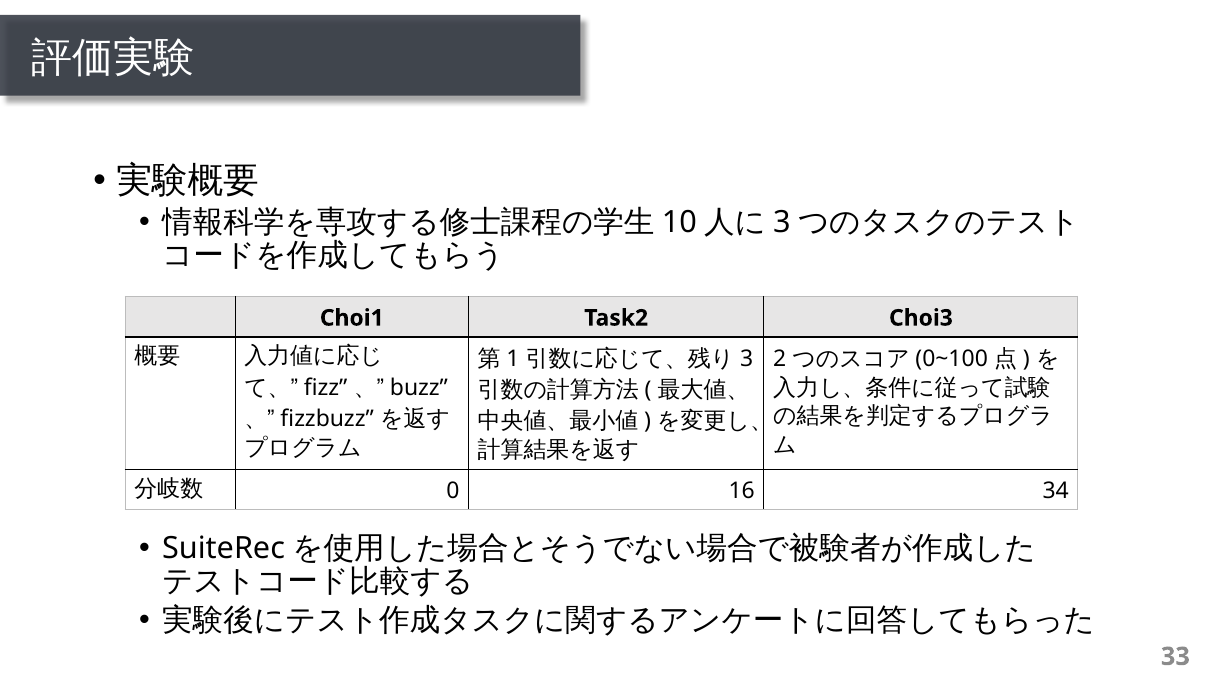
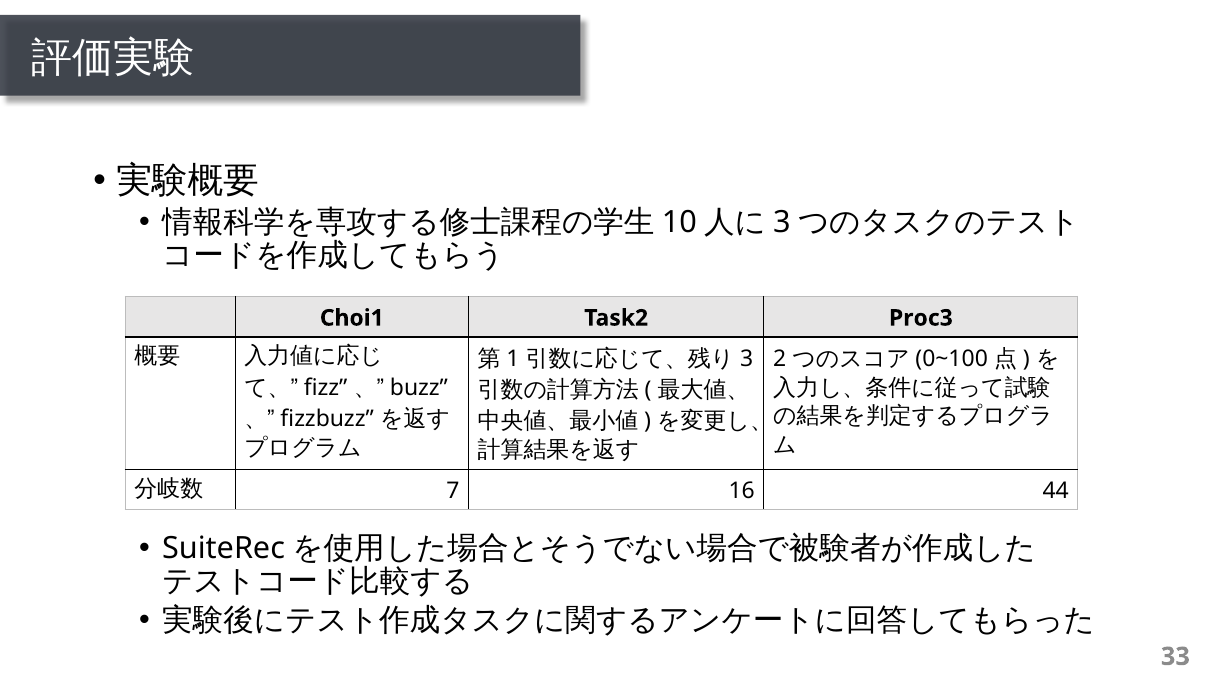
Choi3: Choi3 -> Proc3
0: 0 -> 7
34: 34 -> 44
